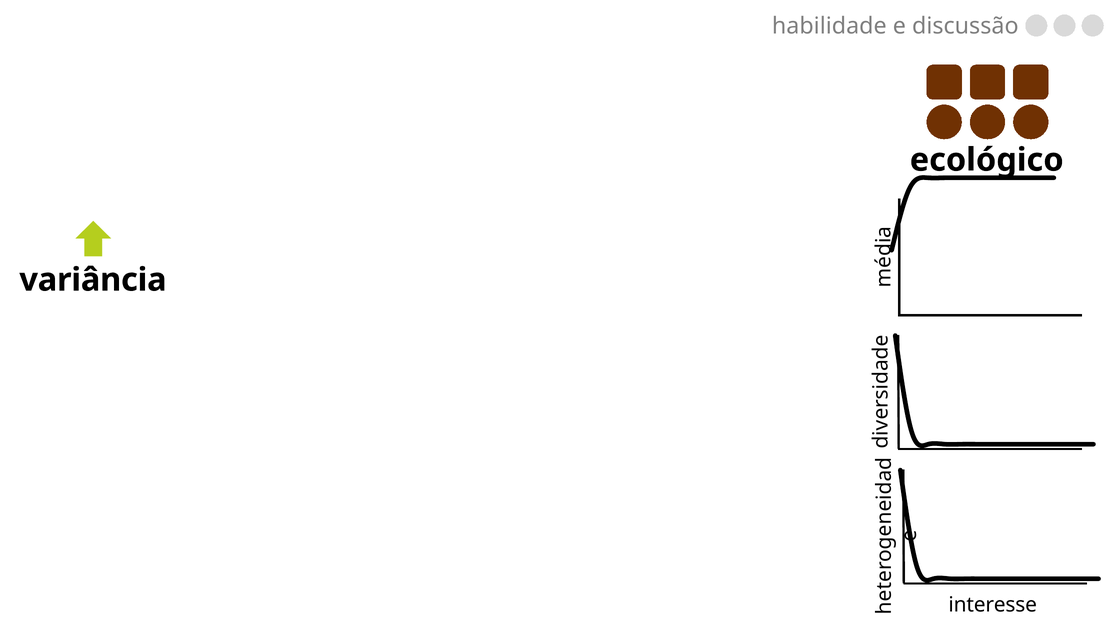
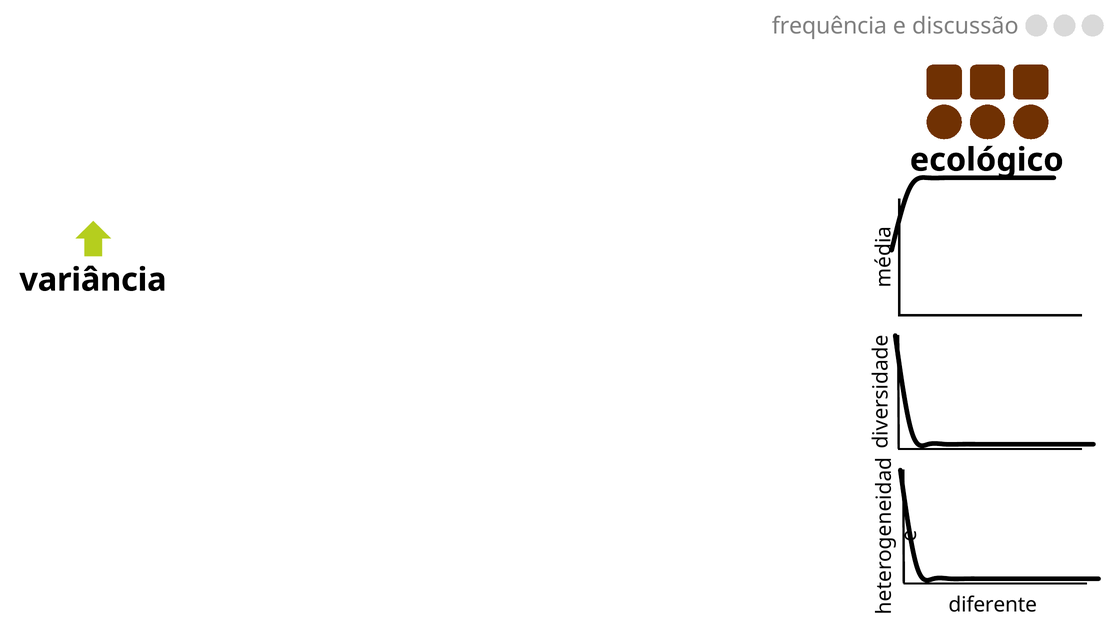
habilidade: habilidade -> frequência
interesse: interesse -> diferente
